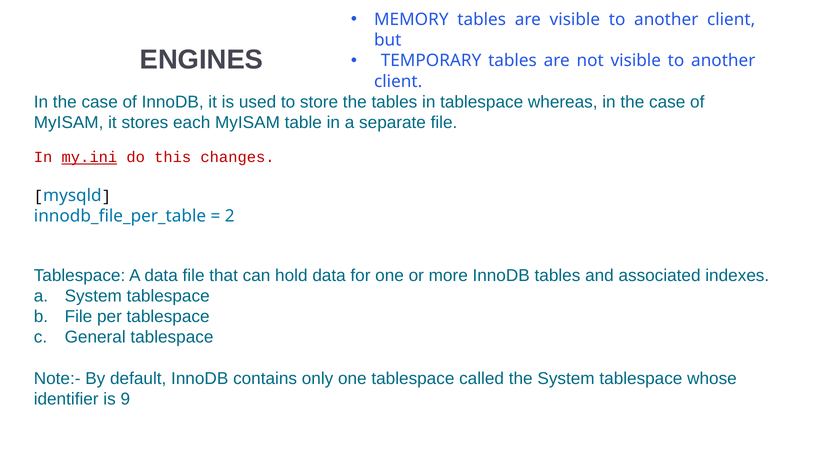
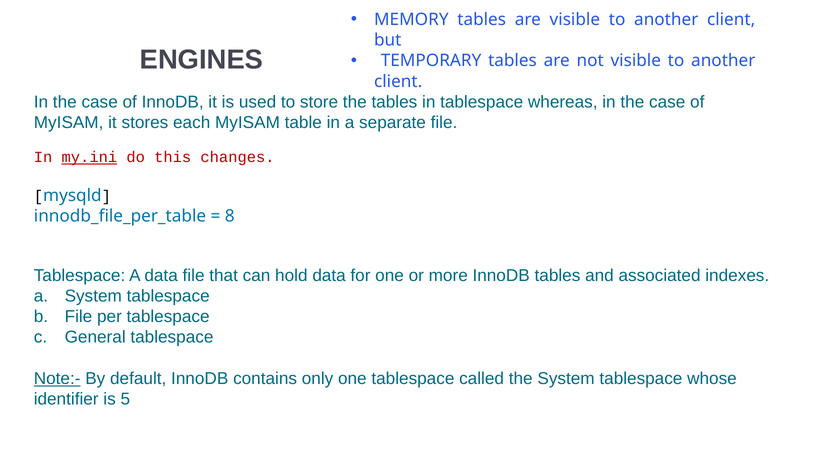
2: 2 -> 8
Note:- underline: none -> present
9: 9 -> 5
